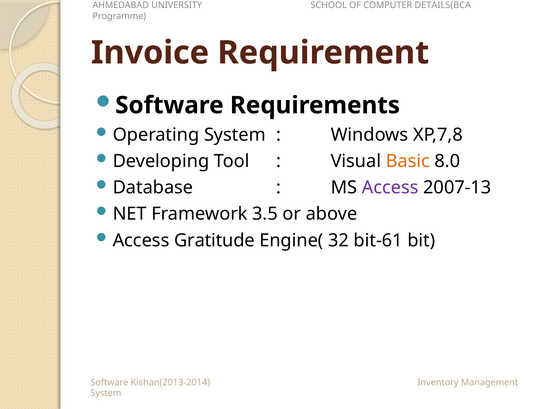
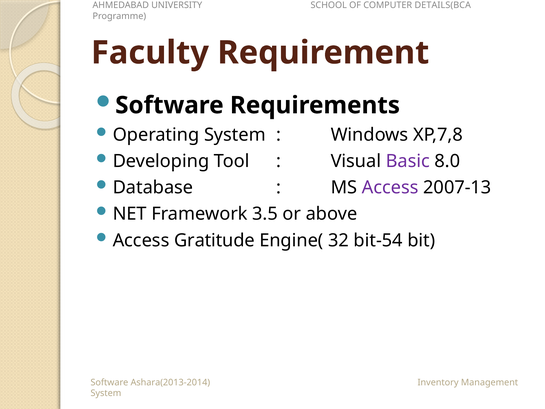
Invoice: Invoice -> Faculty
Basic colour: orange -> purple
bit-61: bit-61 -> bit-54
Kishan(2013-2014: Kishan(2013-2014 -> Ashara(2013-2014
